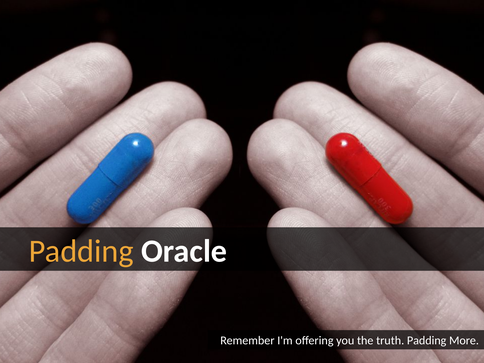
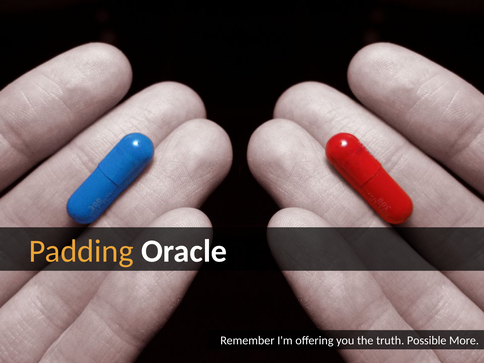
truth Padding: Padding -> Possible
